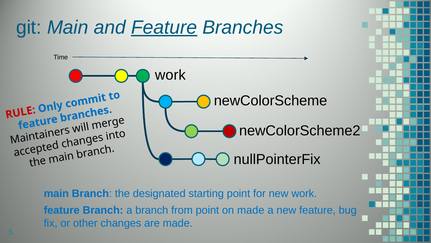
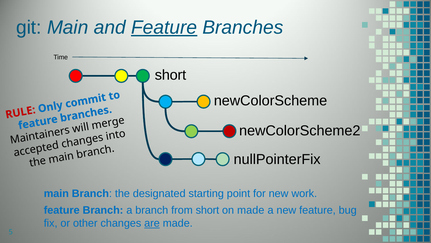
work at (170, 75): work -> short
from point: point -> short
are underline: none -> present
